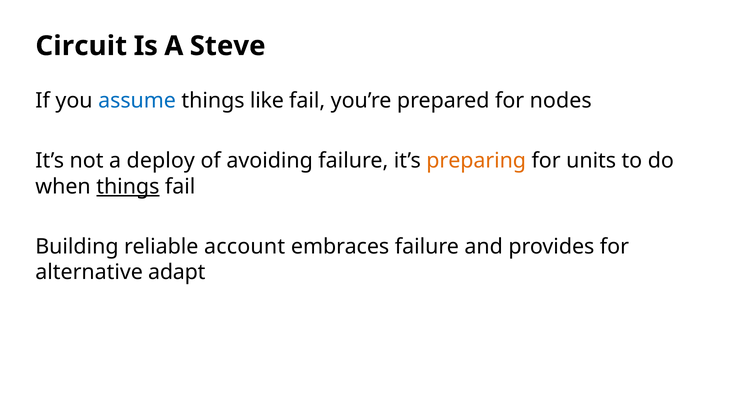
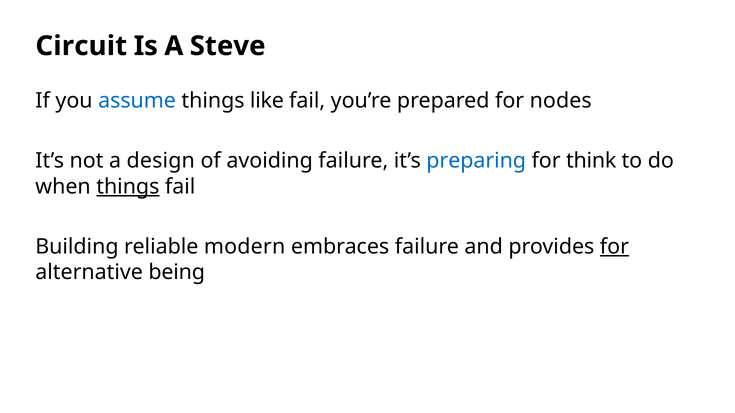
deploy: deploy -> design
preparing colour: orange -> blue
units: units -> think
account: account -> modern
for at (614, 247) underline: none -> present
adapt: adapt -> being
